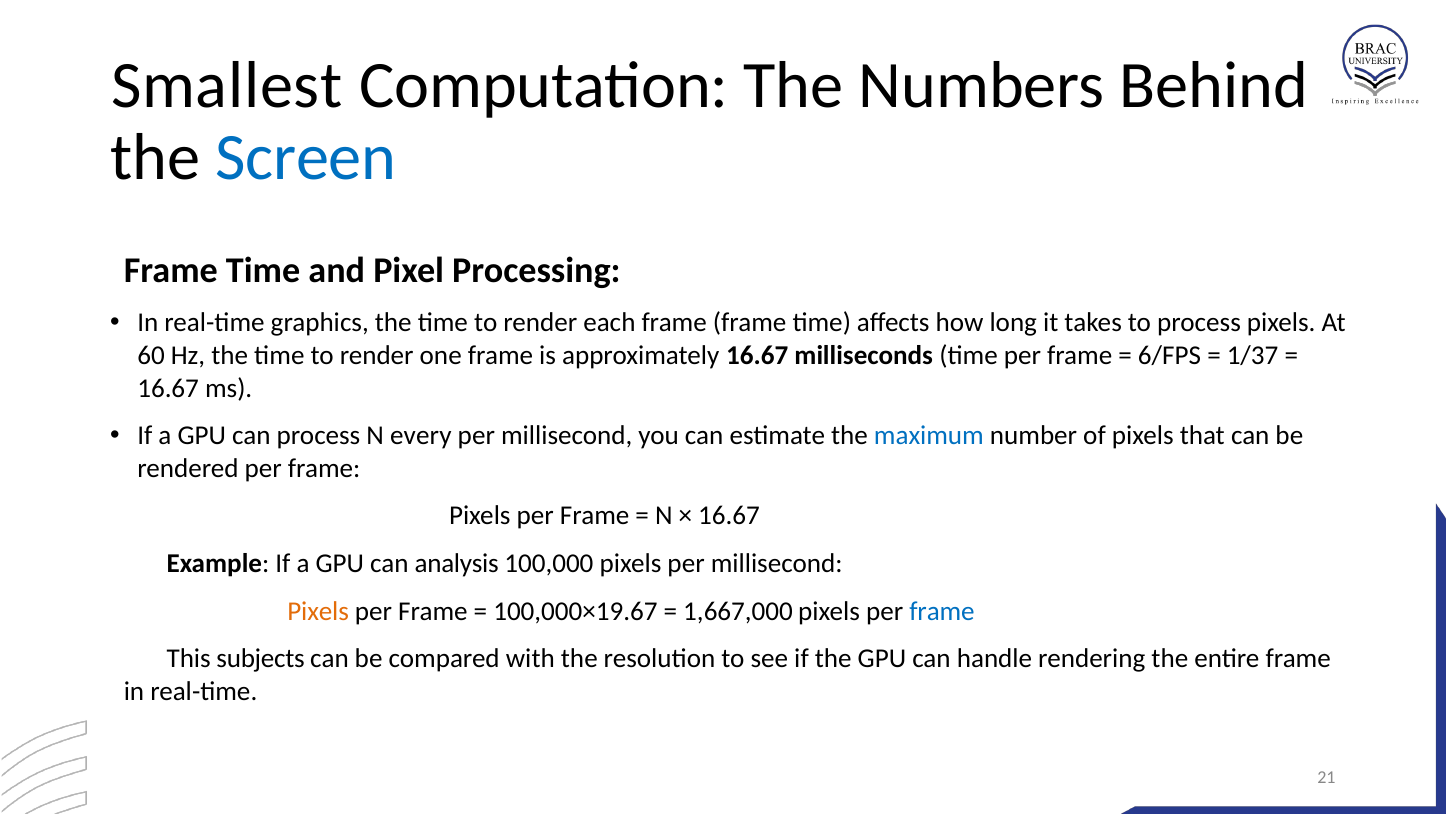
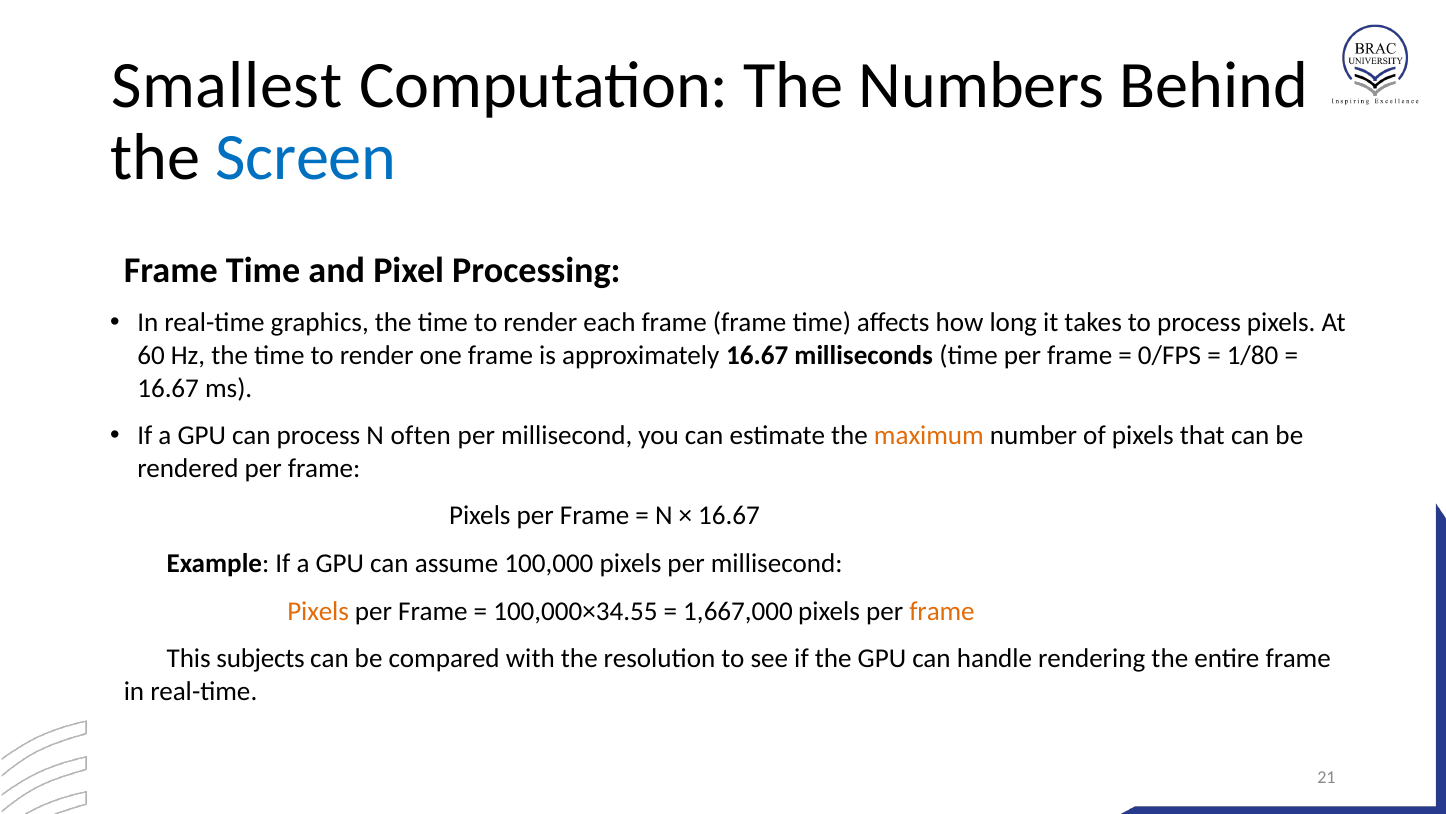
6/FPS: 6/FPS -> 0/FPS
1/37: 1/37 -> 1/80
every: every -> often
maximum colour: blue -> orange
analysis: analysis -> assume
100,000×19.67: 100,000×19.67 -> 100,000×34.55
frame at (942, 611) colour: blue -> orange
